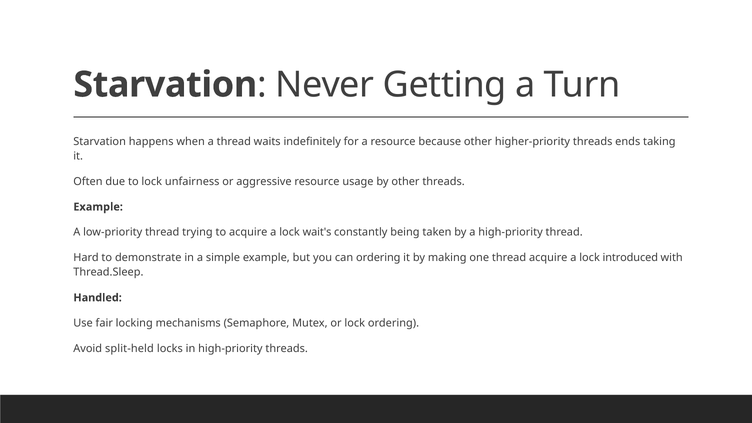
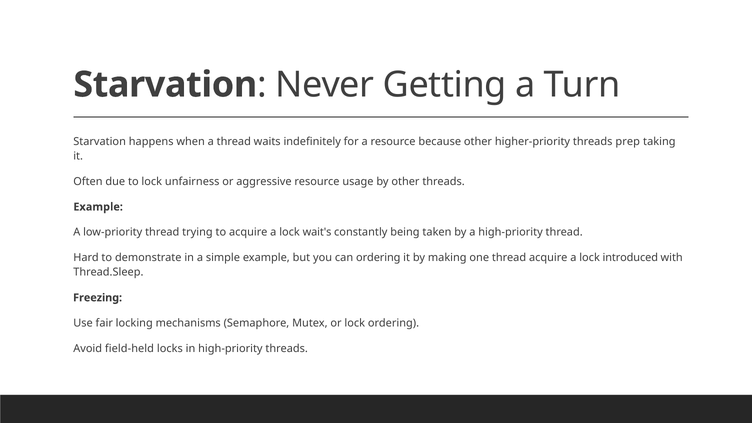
ends: ends -> prep
Handled: Handled -> Freezing
split-held: split-held -> field-held
